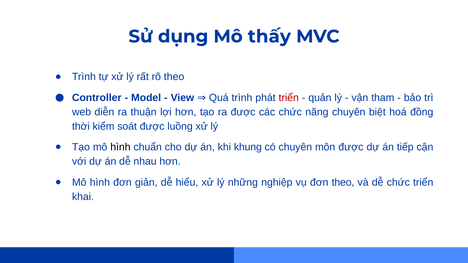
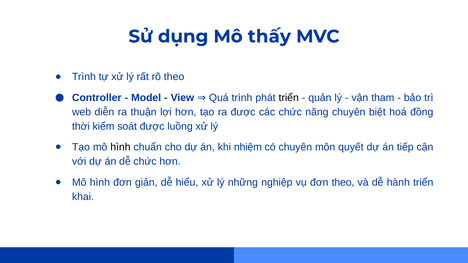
triển at (289, 98) colour: red -> black
khung: khung -> nhiệm
môn được: được -> quyết
dễ nhau: nhau -> chức
dễ chức: chức -> hành
